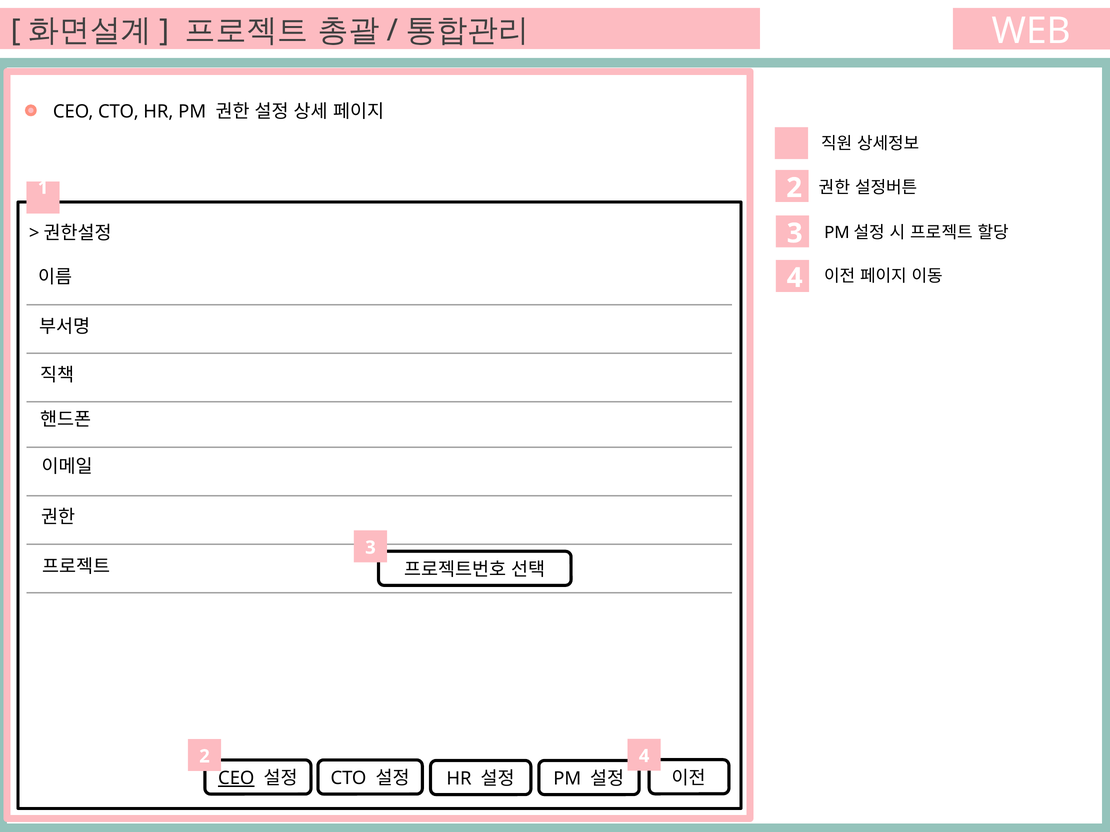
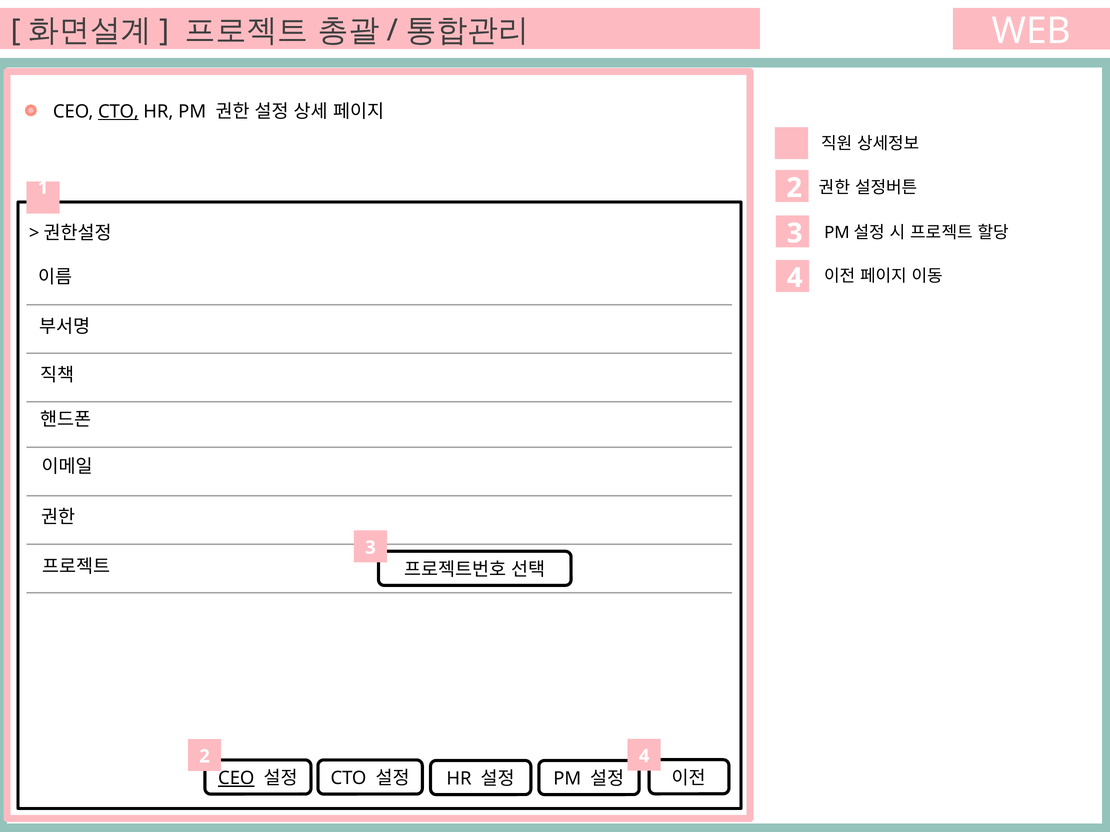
CTO at (118, 112) underline: none -> present
